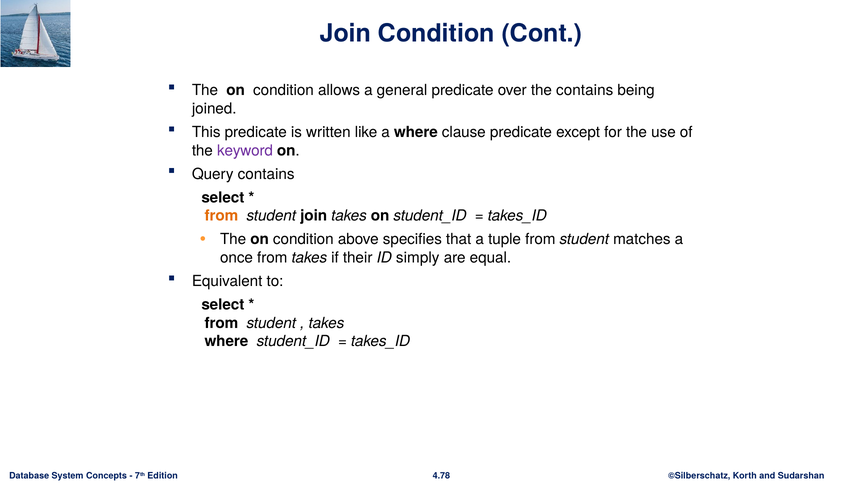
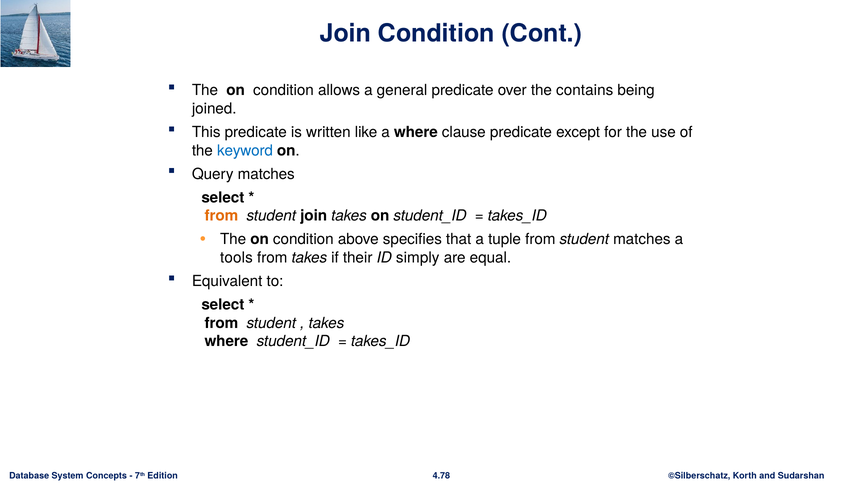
keyword colour: purple -> blue
Query contains: contains -> matches
once: once -> tools
